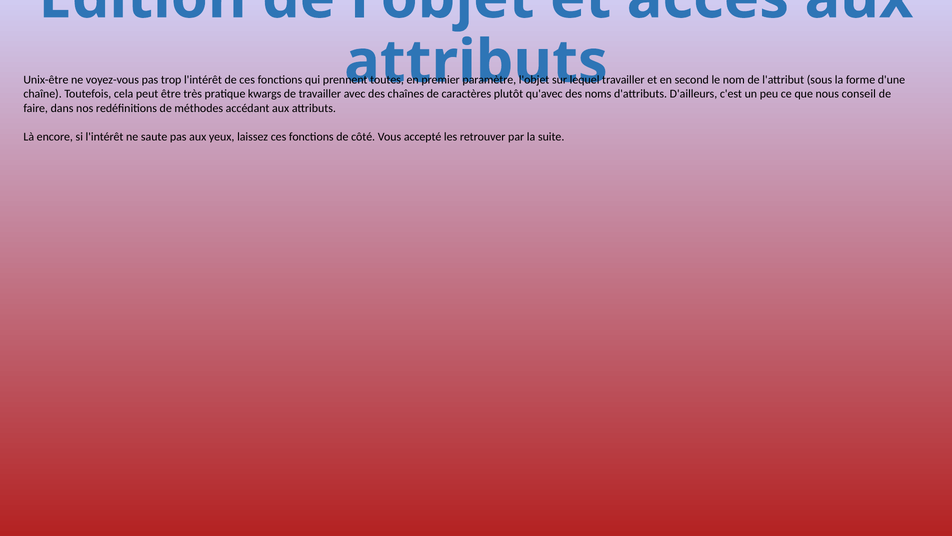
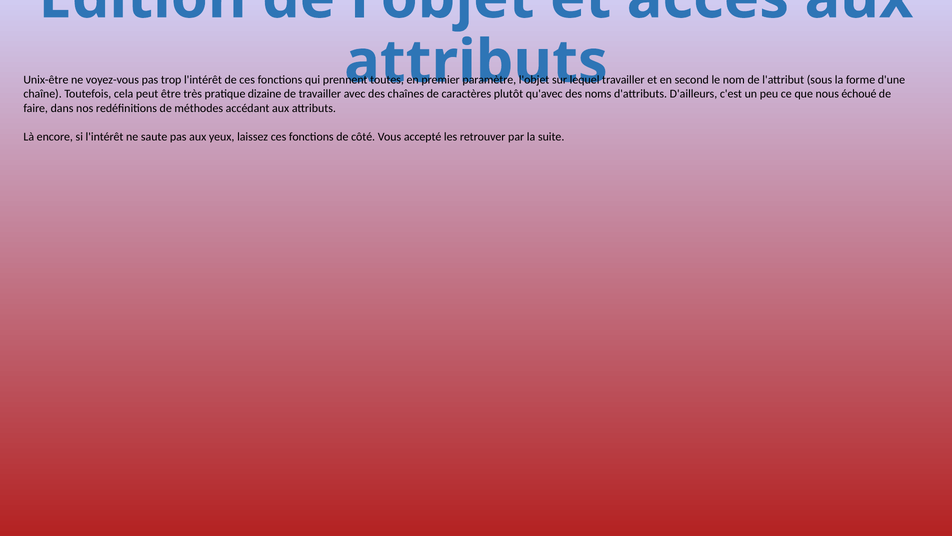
kwargs: kwargs -> dizaine
conseil: conseil -> échoué
